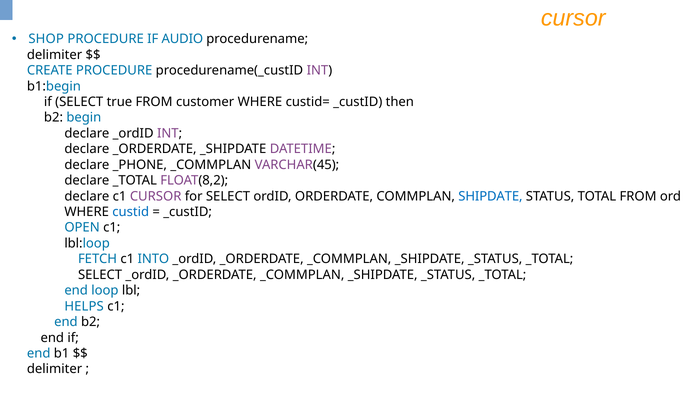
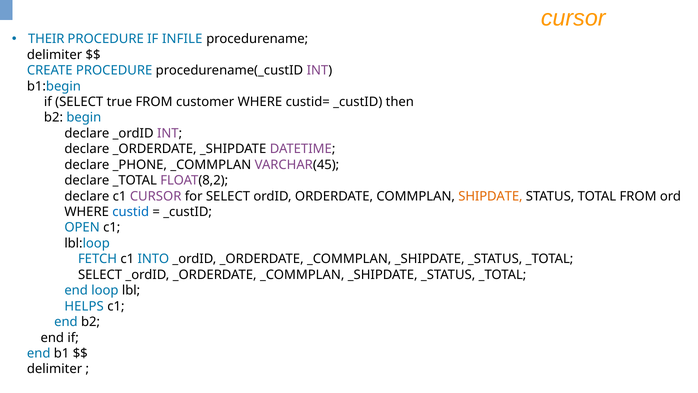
SHOP: SHOP -> THEIR
AUDIO: AUDIO -> INFILE
SHIPDATE colour: blue -> orange
